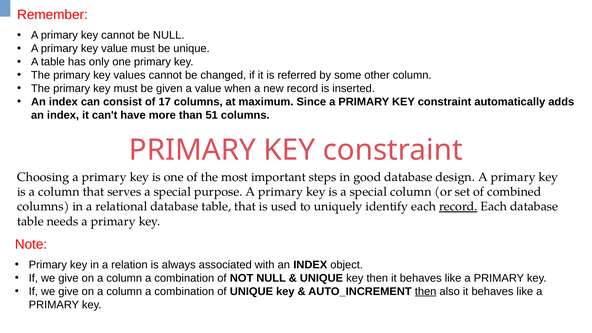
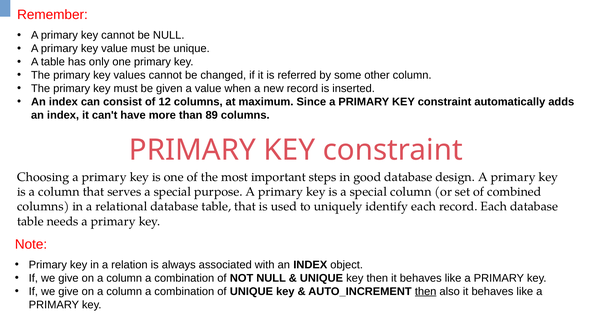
17: 17 -> 12
51: 51 -> 89
record at (458, 207) underline: present -> none
